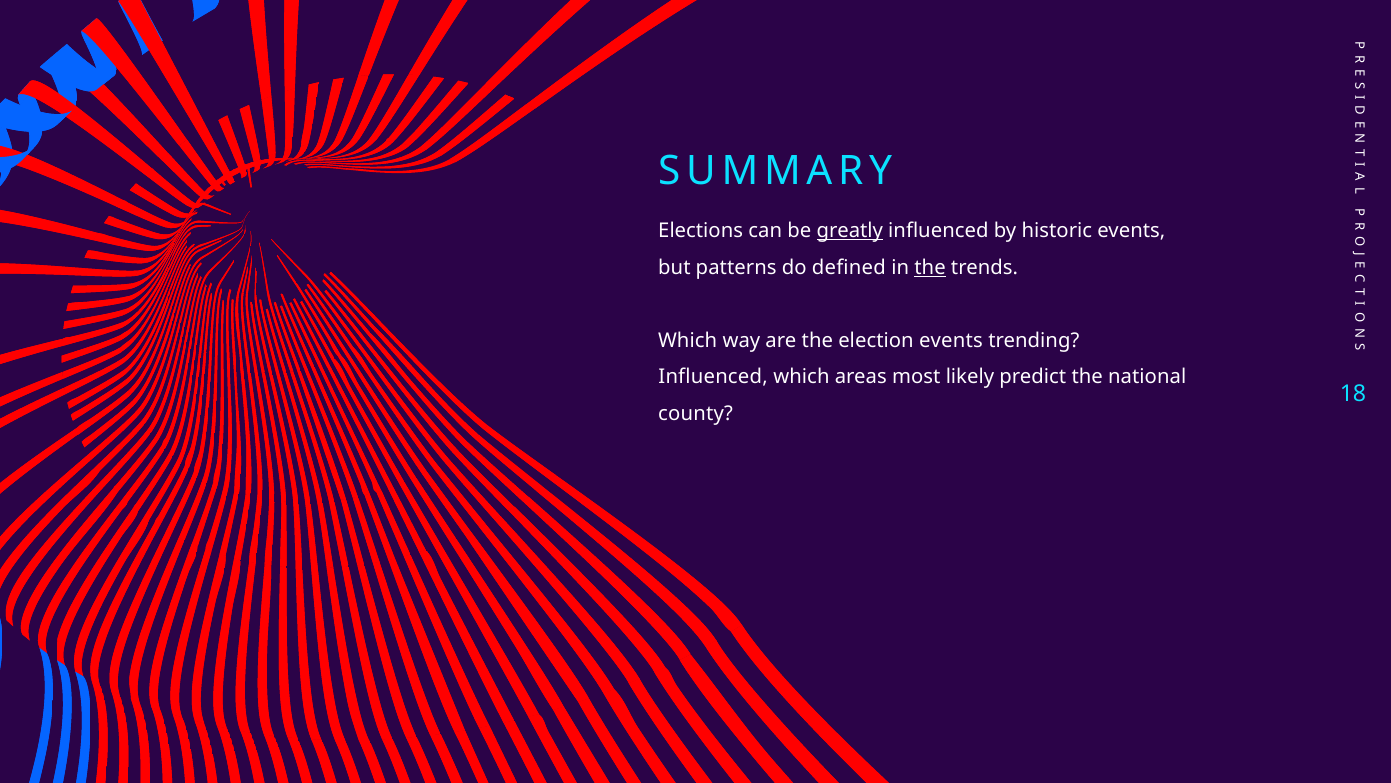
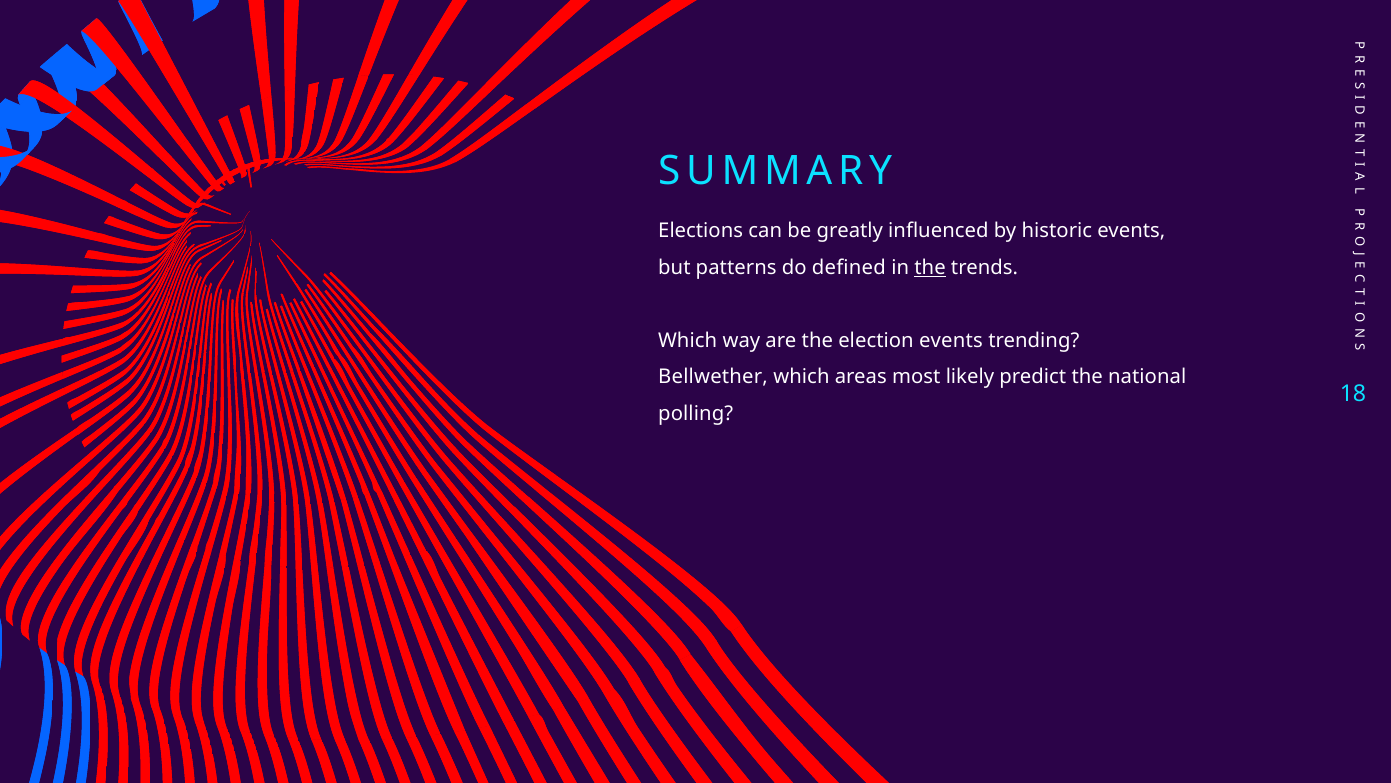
greatly underline: present -> none
Influenced at (713, 377): Influenced -> Bellwether
county: county -> polling
